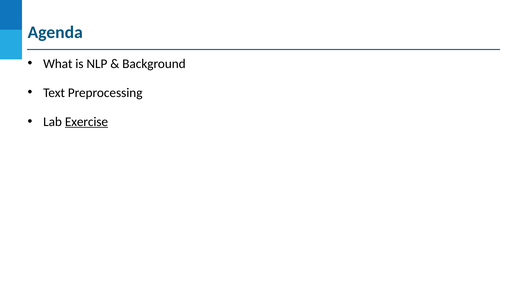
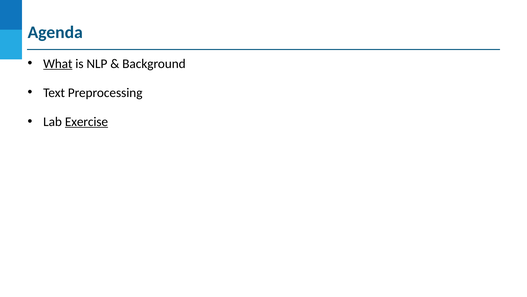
What underline: none -> present
